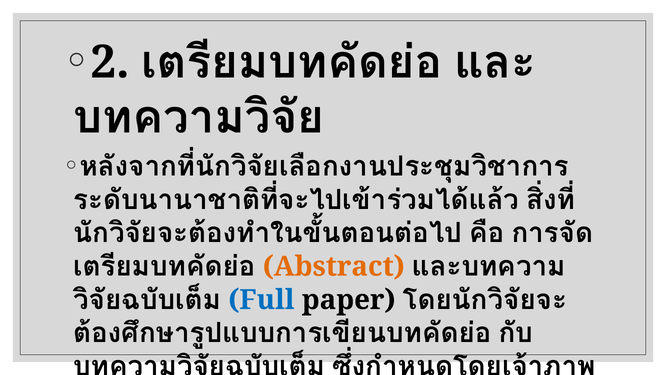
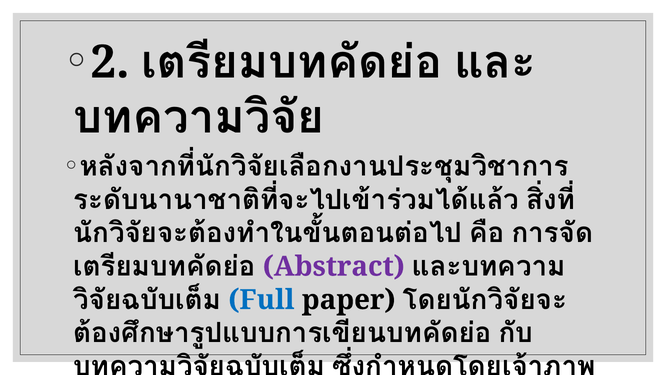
Abstract colour: orange -> purple
